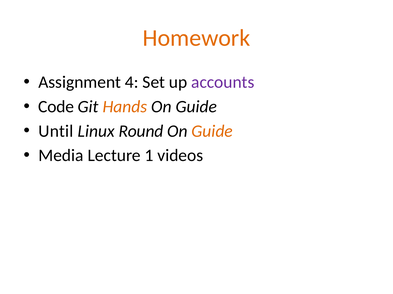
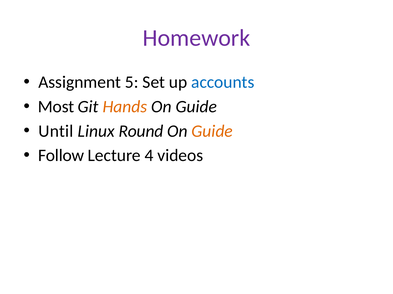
Homework colour: orange -> purple
4: 4 -> 5
accounts colour: purple -> blue
Code: Code -> Most
Media: Media -> Follow
1: 1 -> 4
